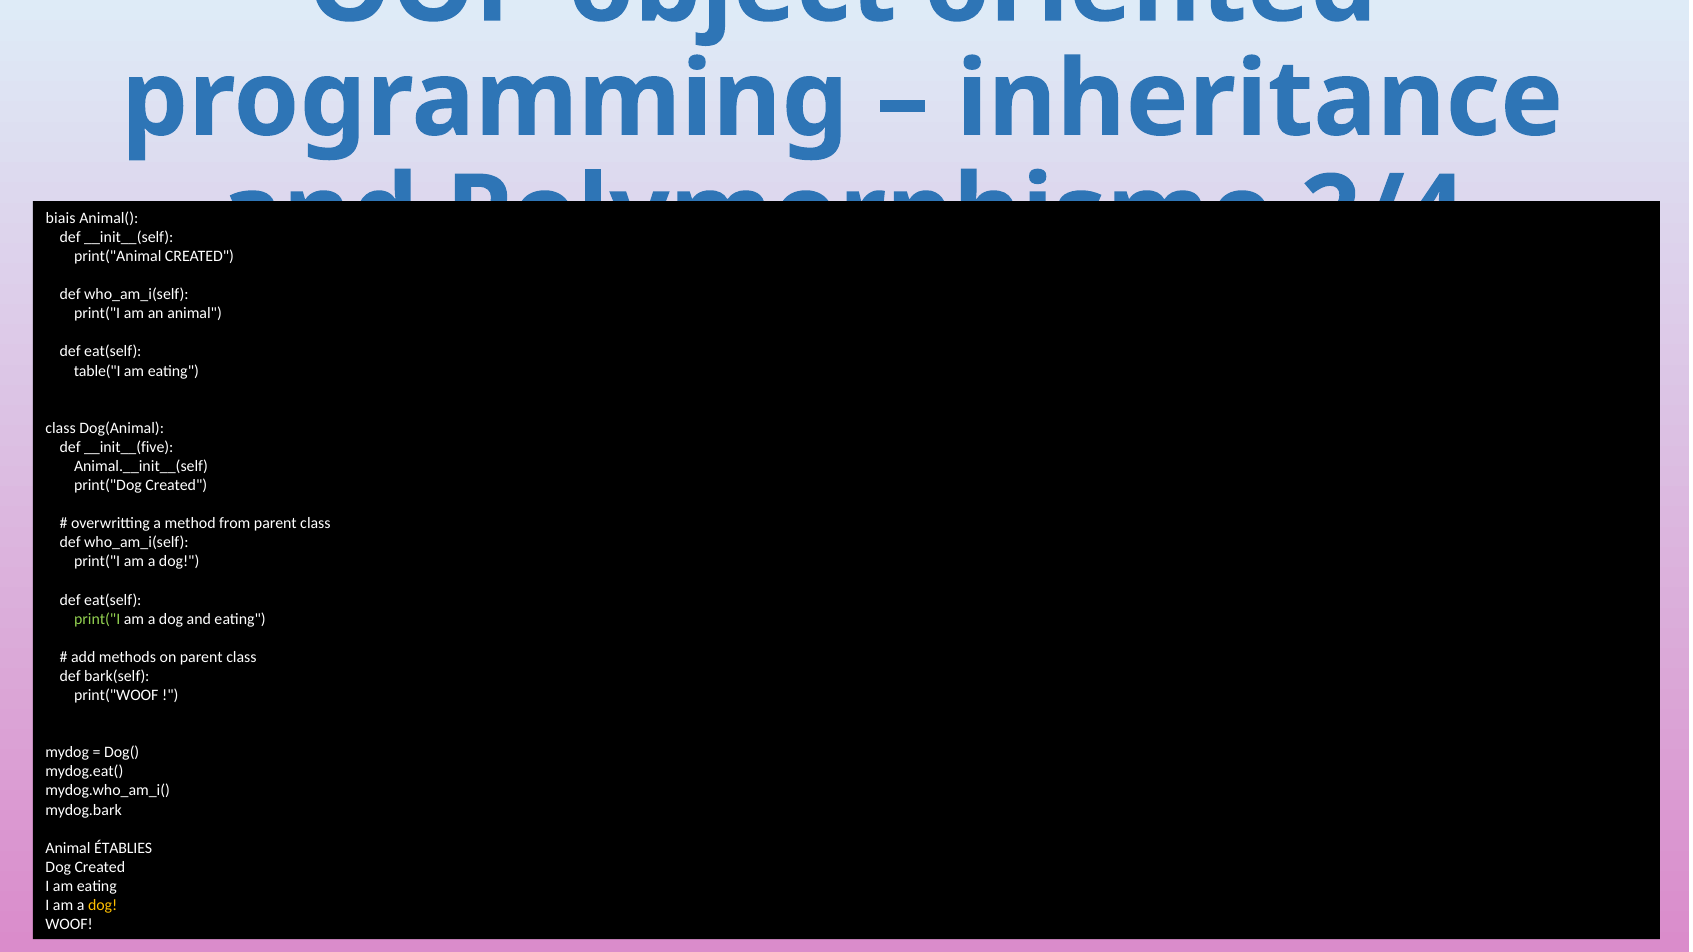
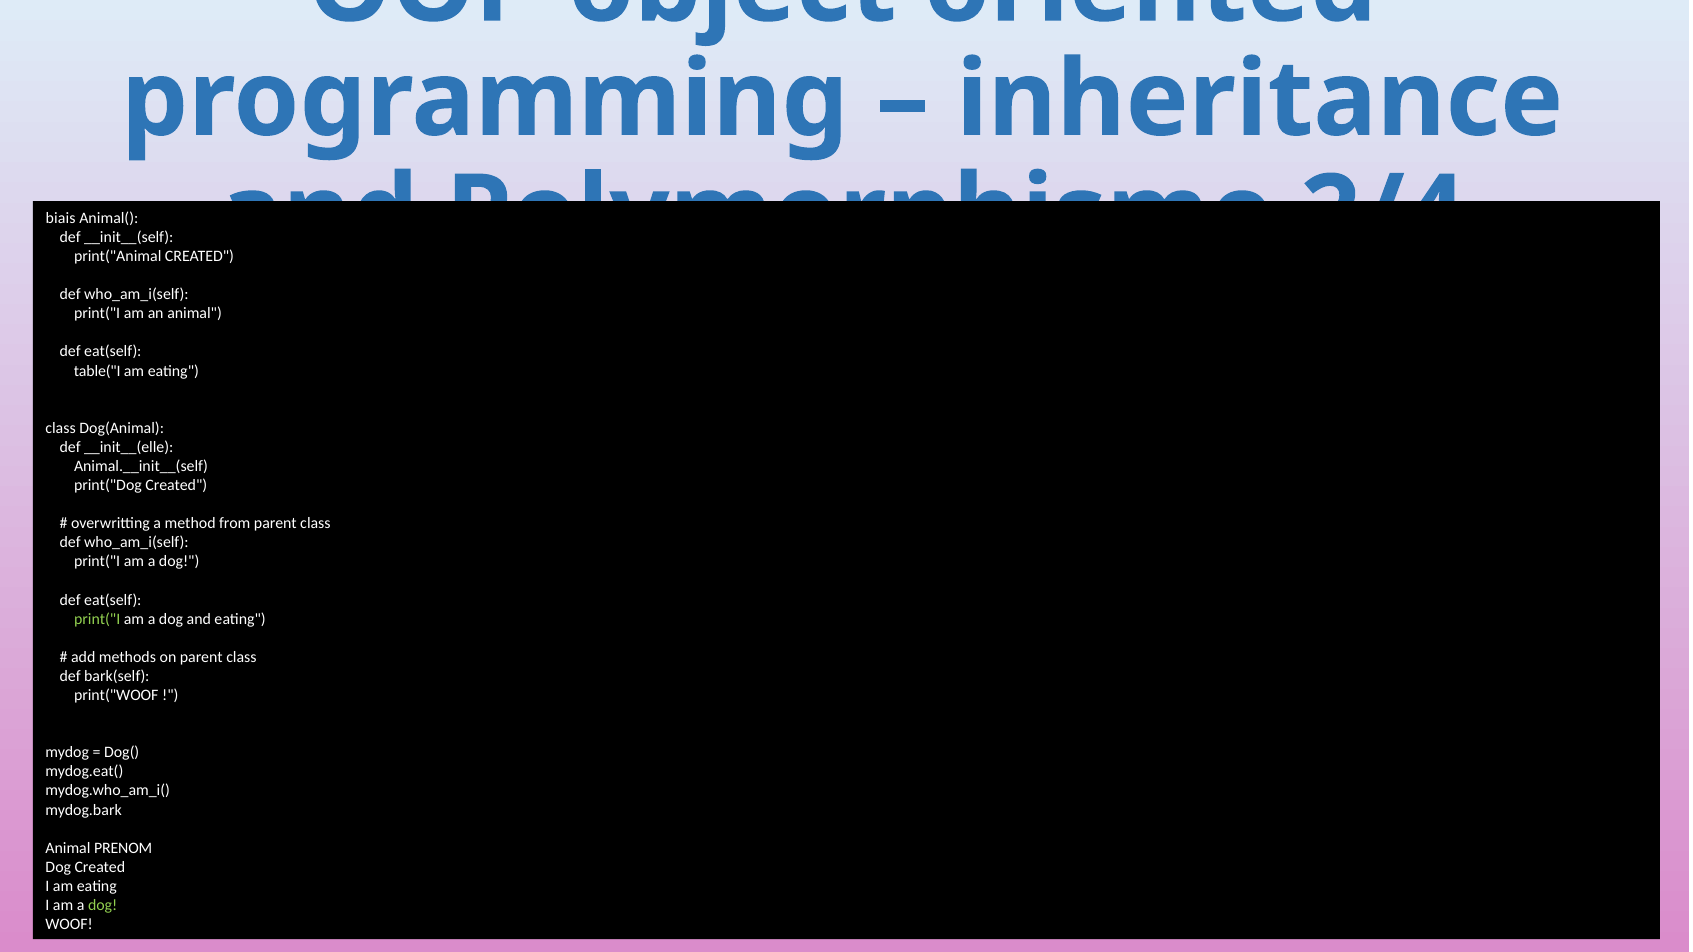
__init__(five: __init__(five -> __init__(elle
ÉTABLIES: ÉTABLIES -> PRENOM
dog at (103, 906) colour: yellow -> light green
